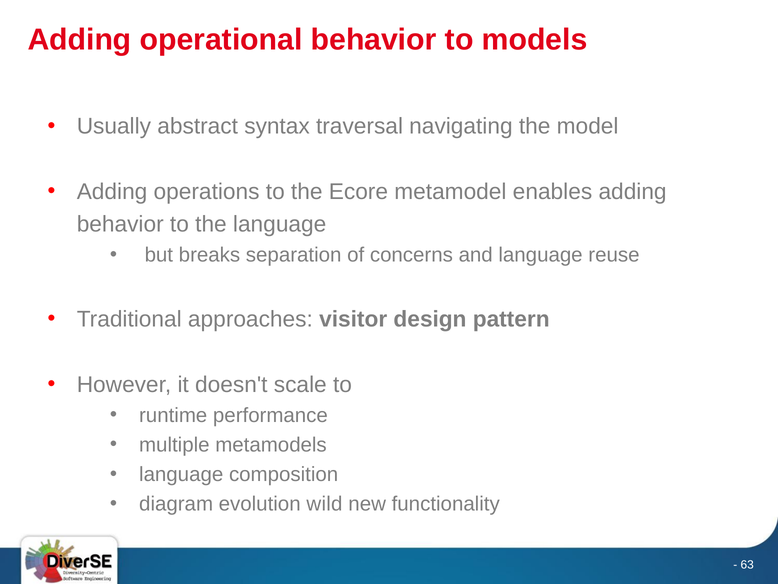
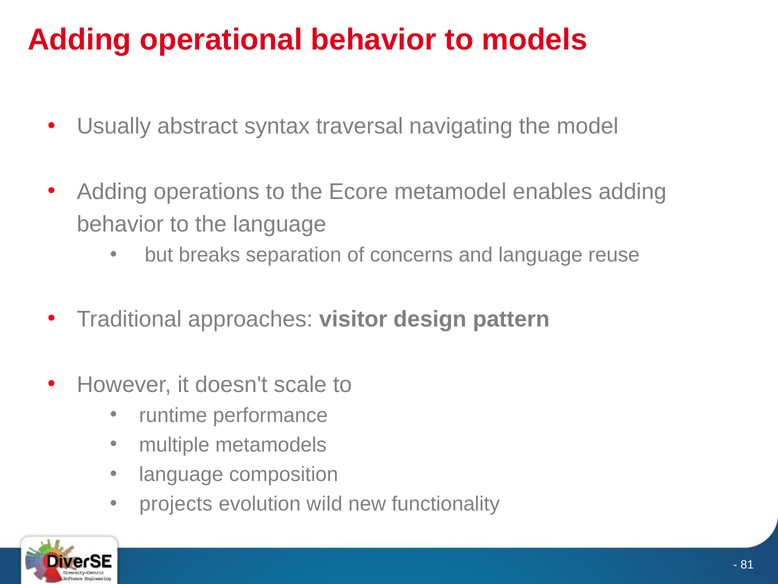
diagram: diagram -> projects
63: 63 -> 81
